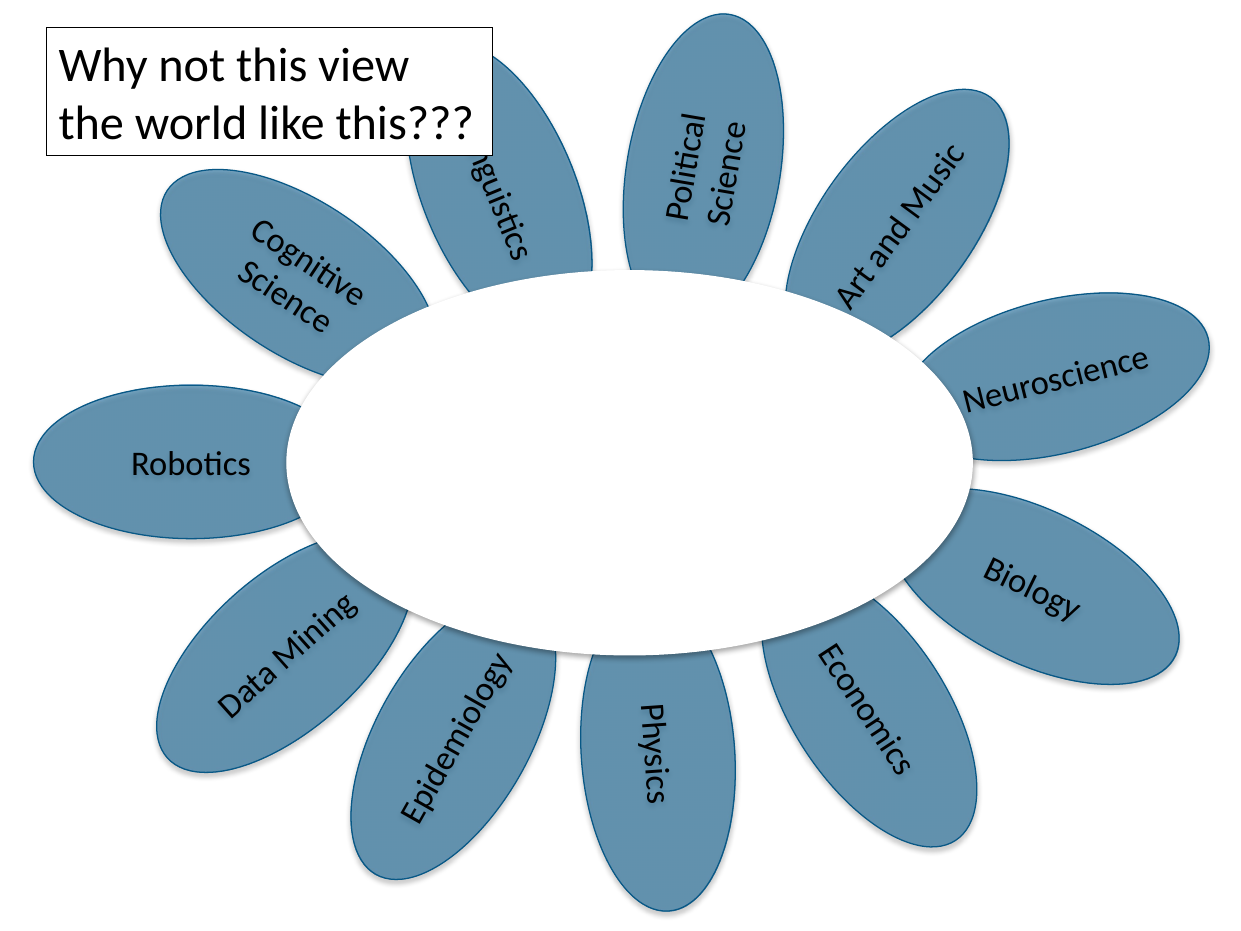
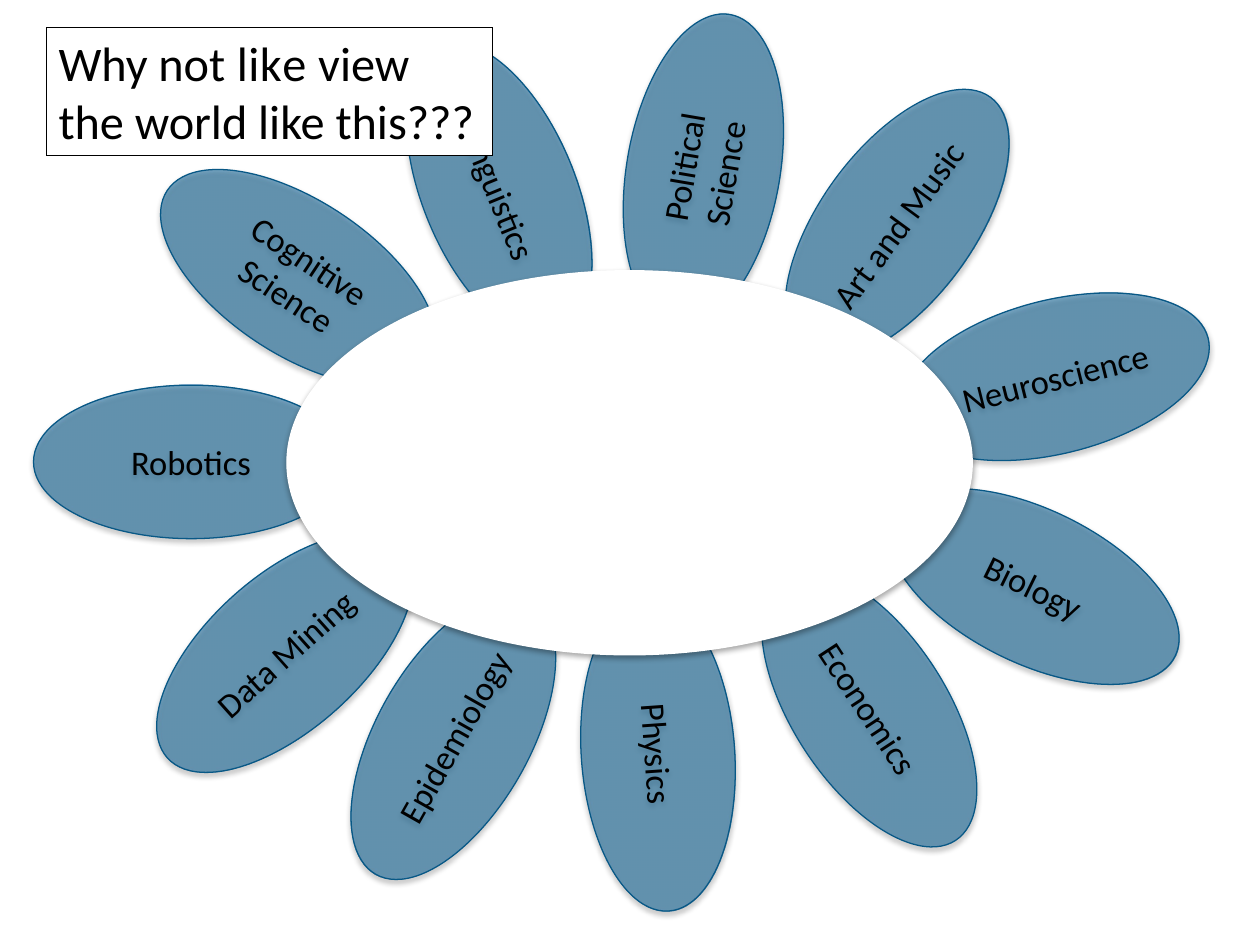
not this: this -> like
